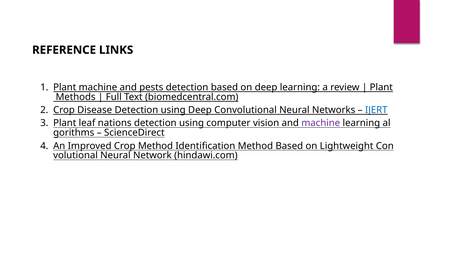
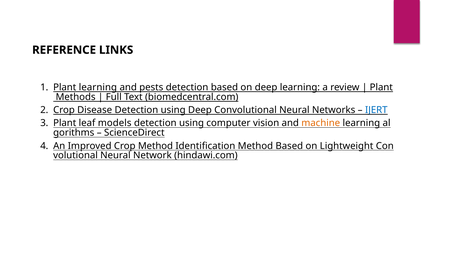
Plant machine: machine -> learning
nations: nations -> models
machine at (321, 123) colour: purple -> orange
